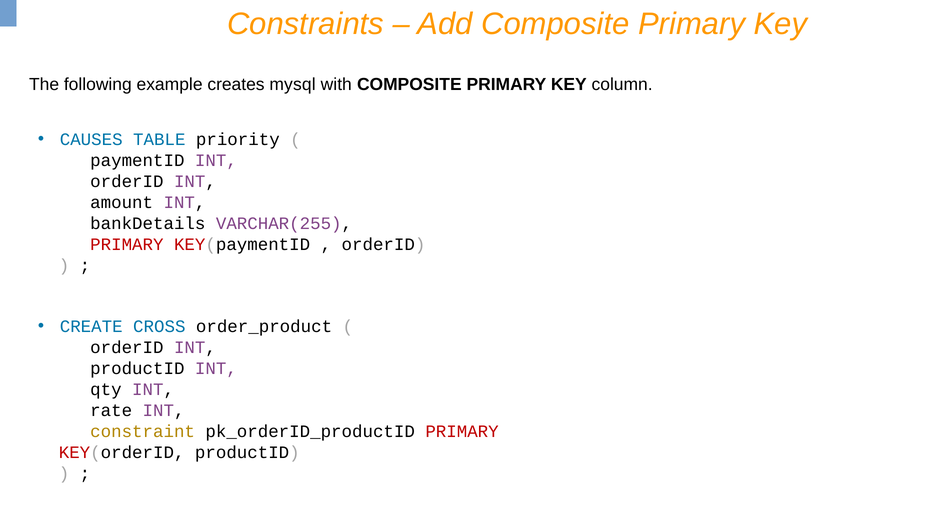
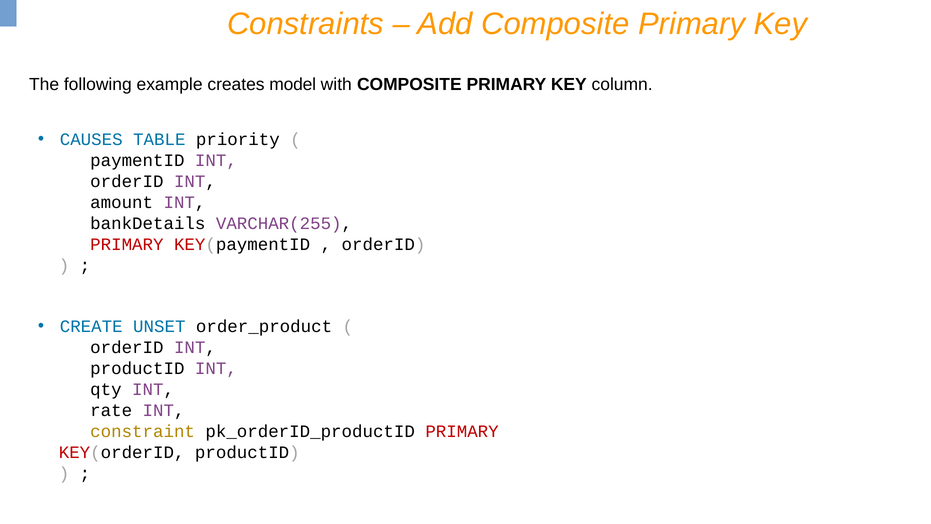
mysql: mysql -> model
CROSS: CROSS -> UNSET
